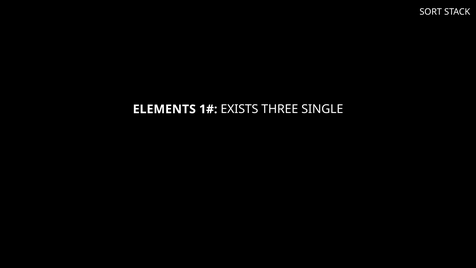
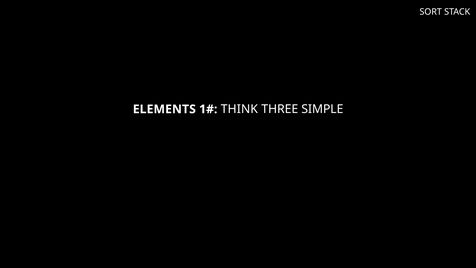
EXISTS: EXISTS -> THINK
SINGLE: SINGLE -> SIMPLE
